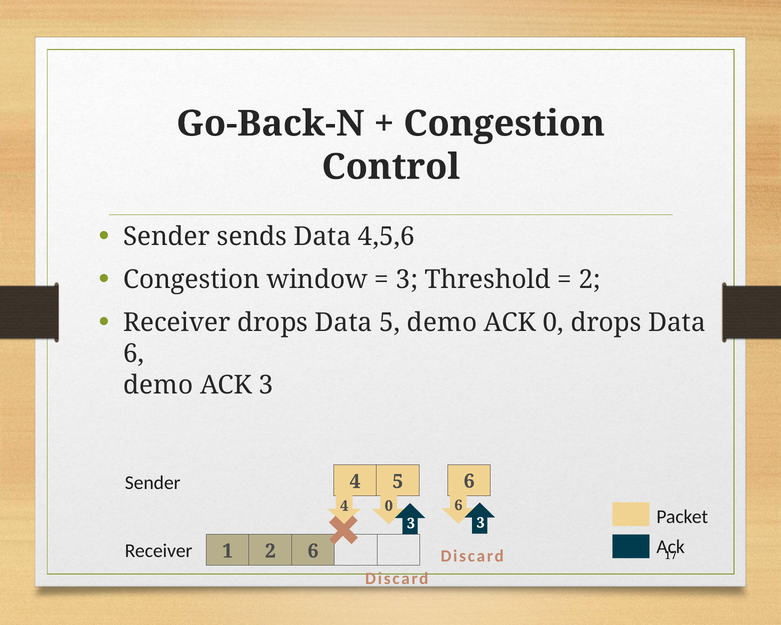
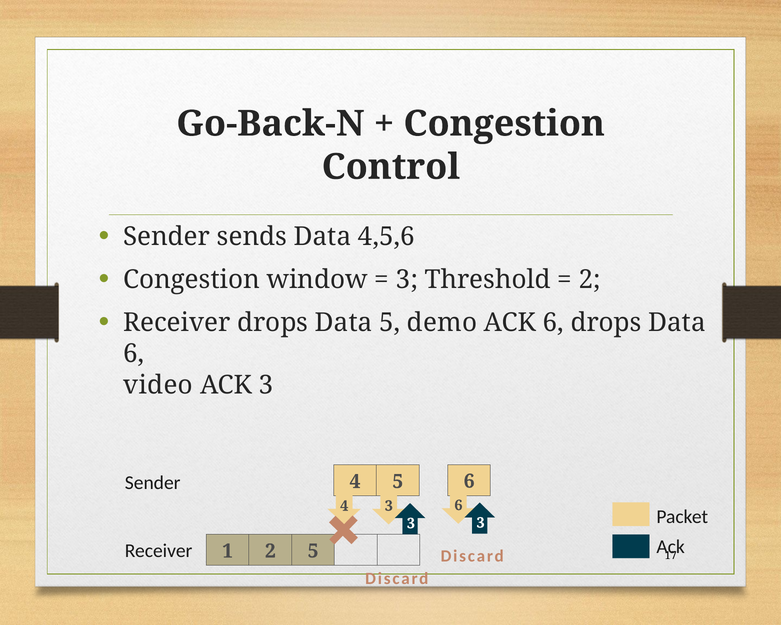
ACK 0: 0 -> 6
demo at (158, 385): demo -> video
4 0: 0 -> 3
2 6: 6 -> 5
